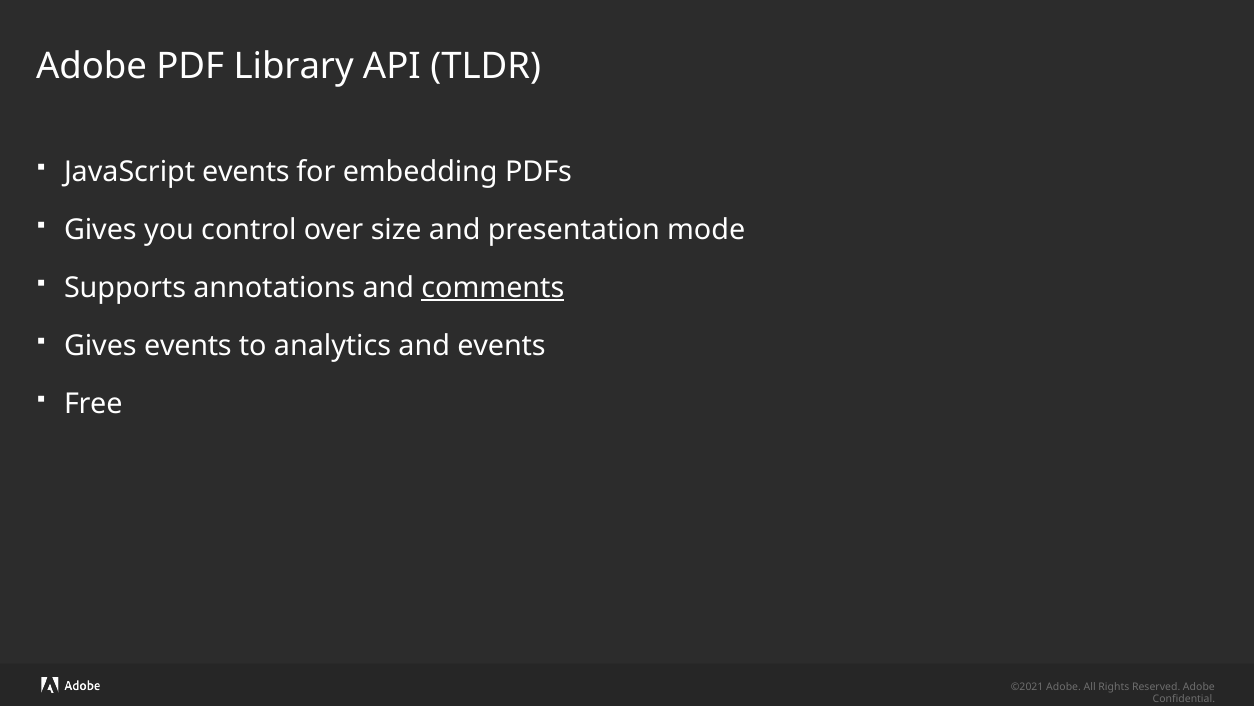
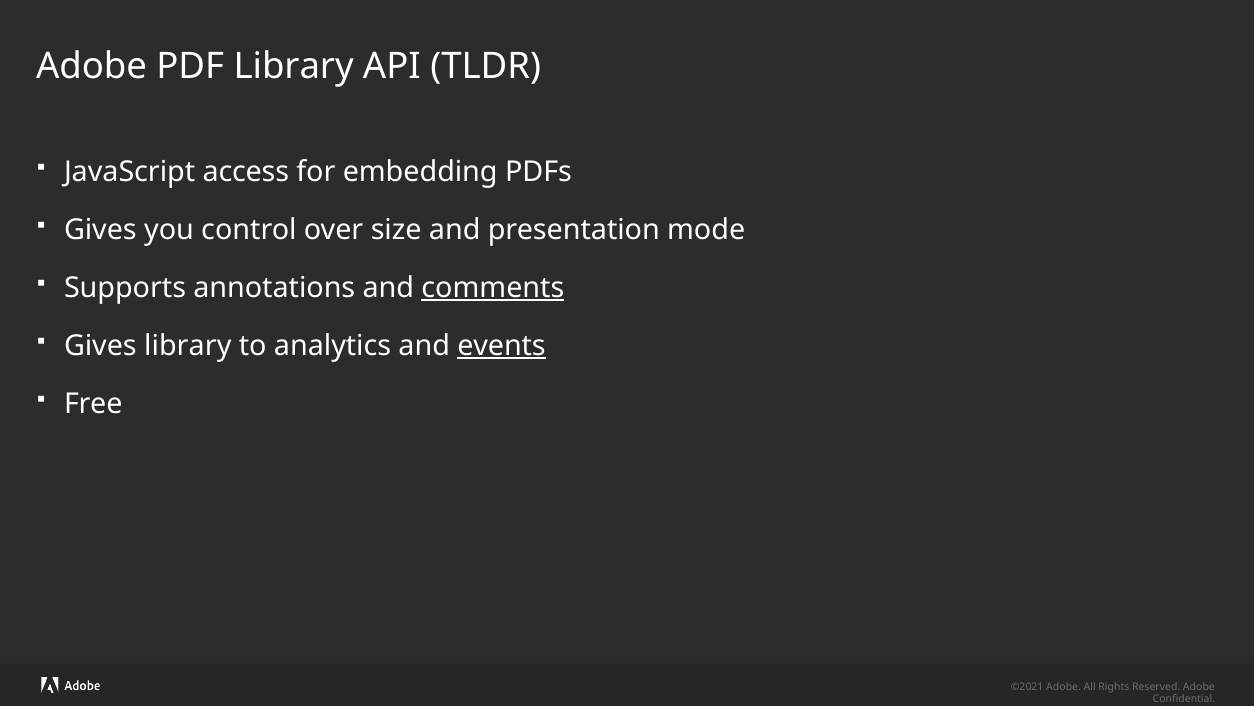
JavaScript events: events -> access
Gives events: events -> library
events at (502, 346) underline: none -> present
